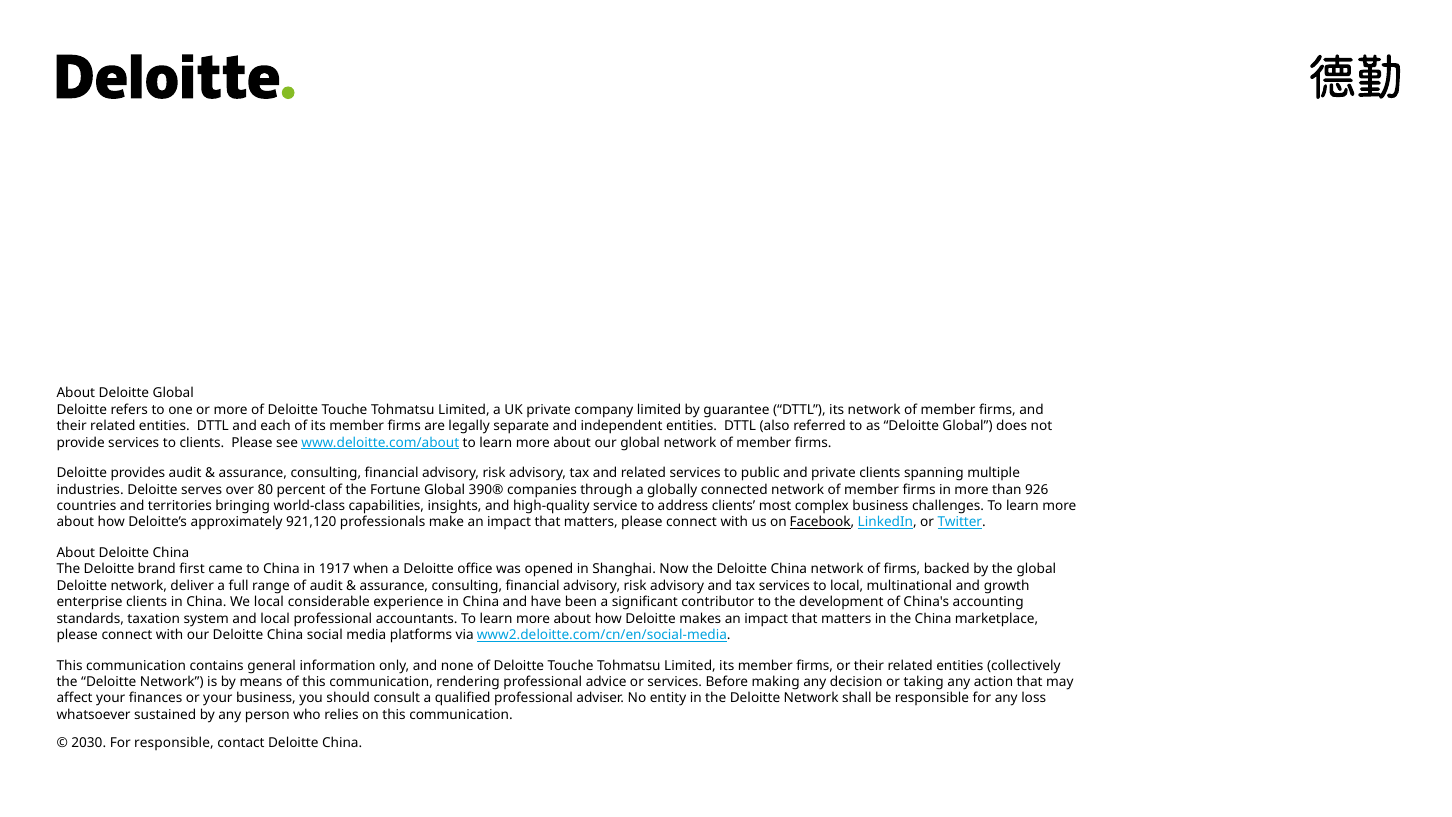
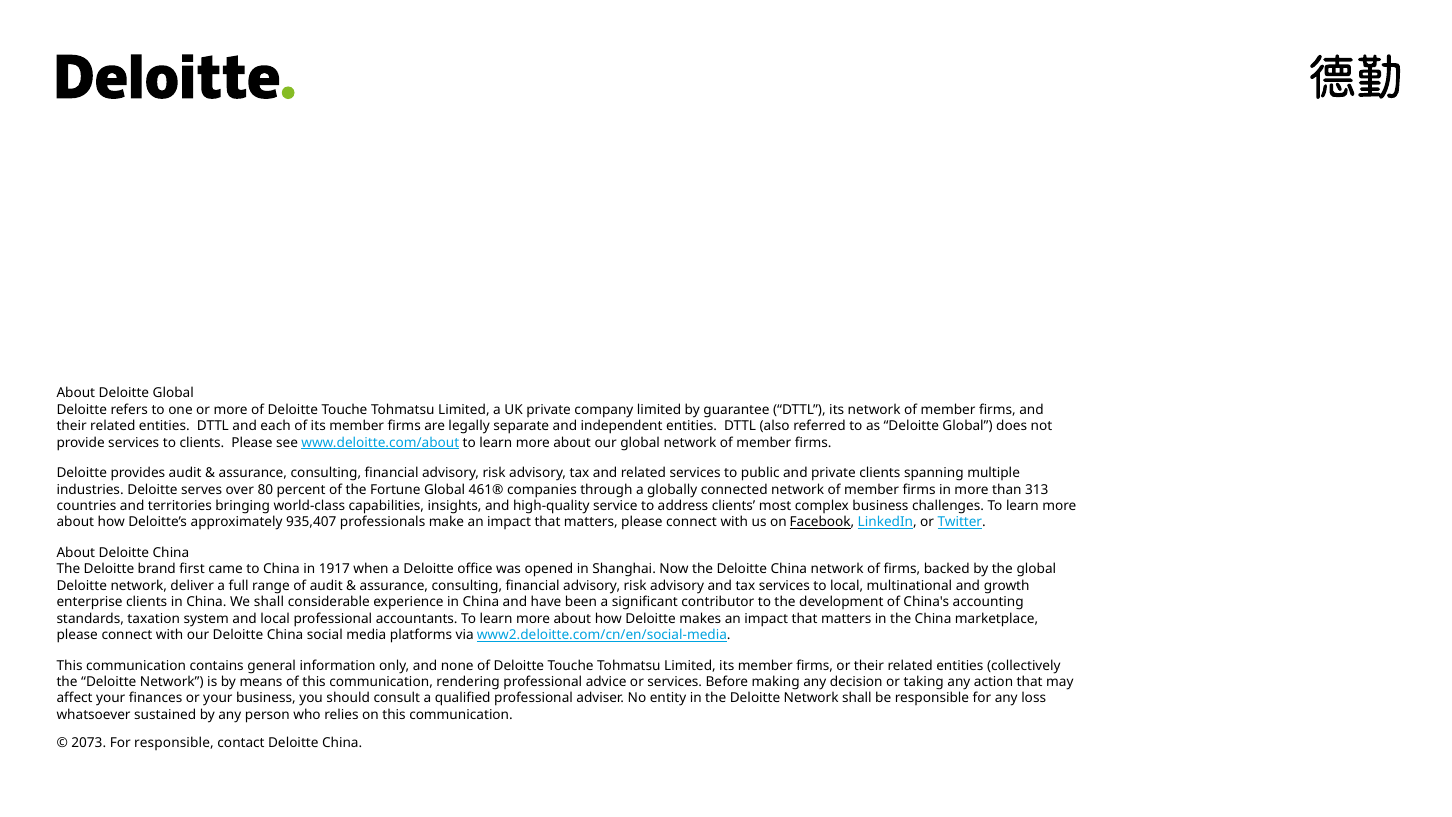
390®: 390® -> 461®
926: 926 -> 313
921,120: 921,120 -> 935,407
We local: local -> shall
2030: 2030 -> 2073
